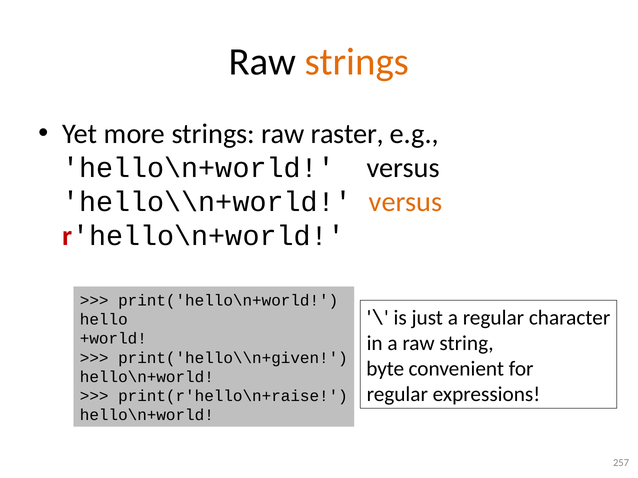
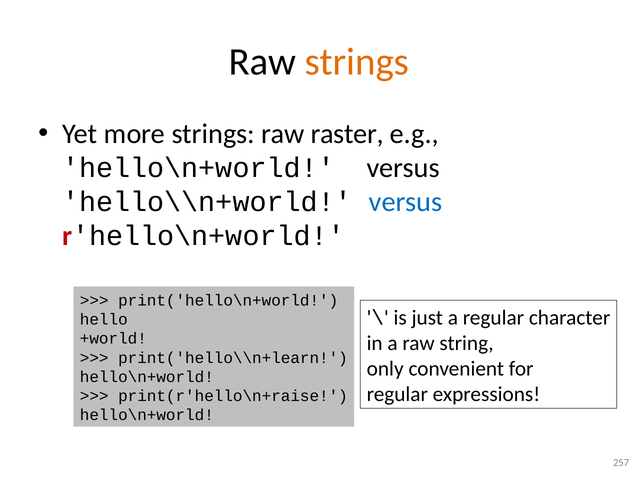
versus at (406, 202) colour: orange -> blue
print('hello\\n+given: print('hello\\n+given -> print('hello\\n+learn
byte: byte -> only
